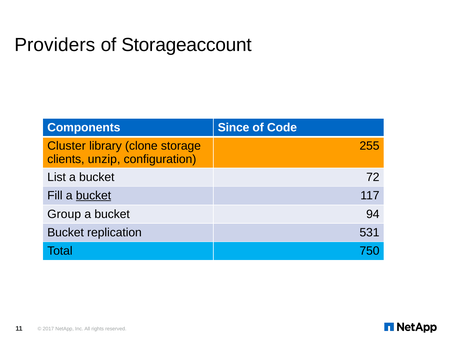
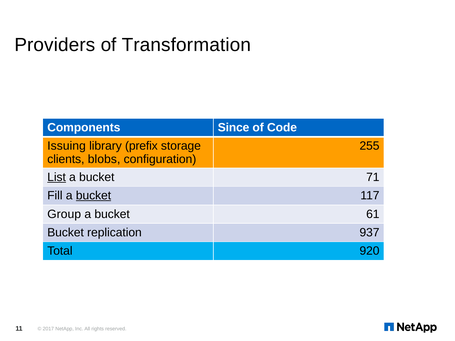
Storageaccount: Storageaccount -> Transformation
Cluster: Cluster -> Issuing
clone: clone -> prefix
unzip: unzip -> blobs
List underline: none -> present
72: 72 -> 71
94: 94 -> 61
531: 531 -> 937
750: 750 -> 920
